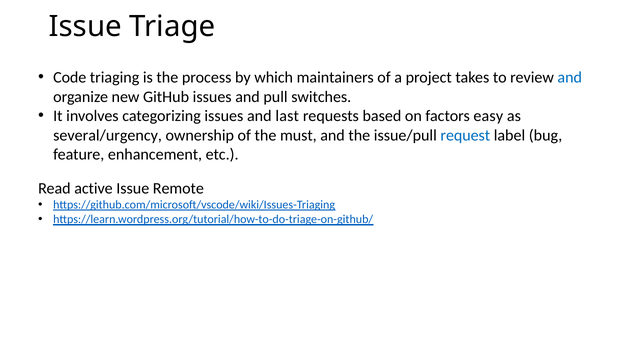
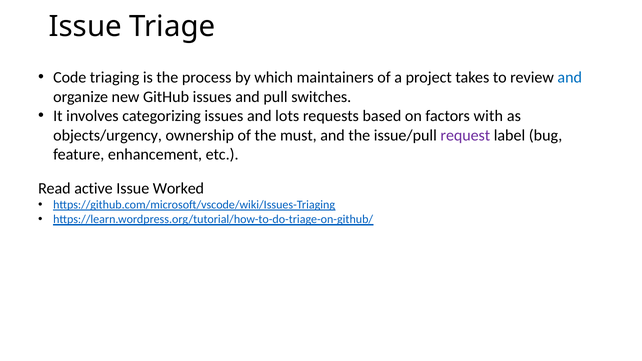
last: last -> lots
easy: easy -> with
several/urgency: several/urgency -> objects/urgency
request colour: blue -> purple
Remote: Remote -> Worked
